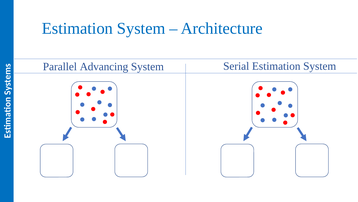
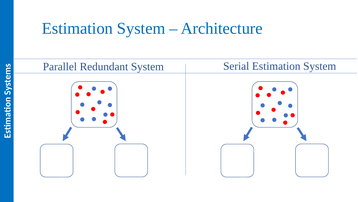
Advancing: Advancing -> Redundant
